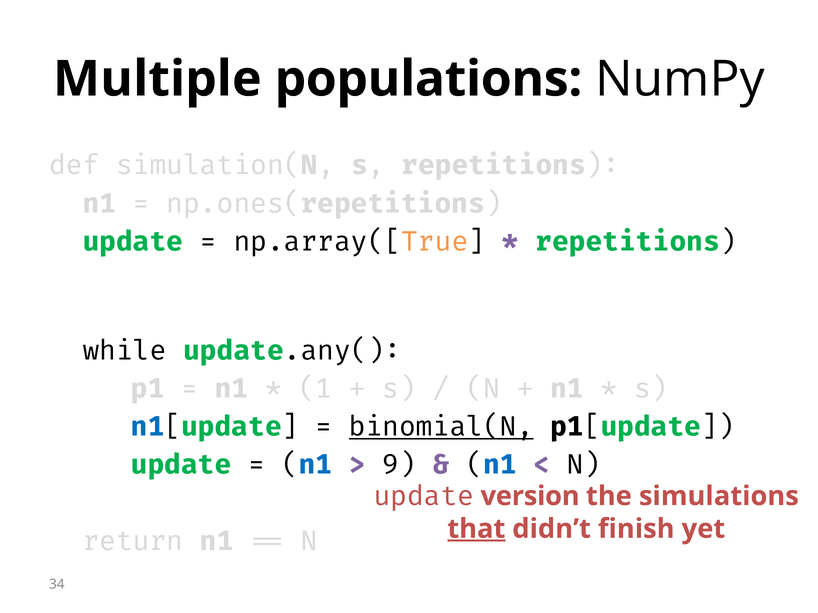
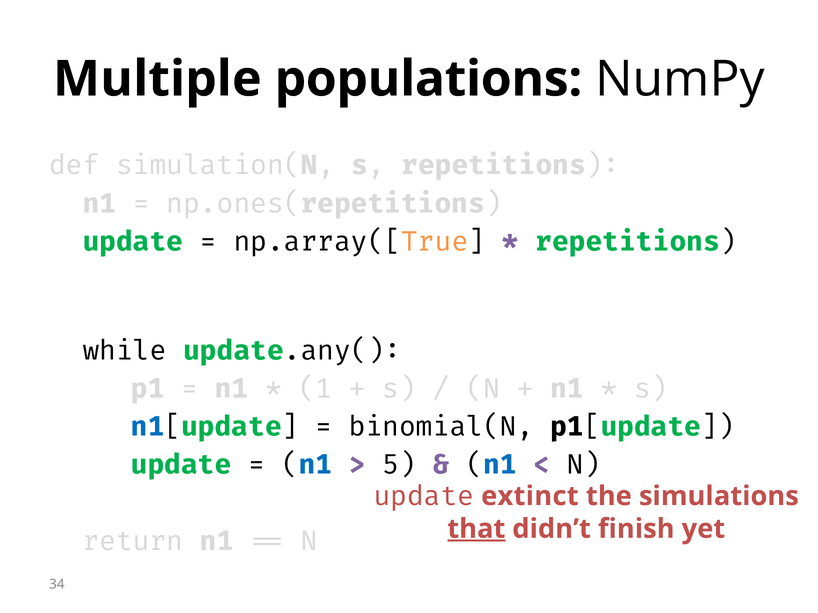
binomial(N underline: present -> none
9: 9 -> 5
version: version -> extinct
